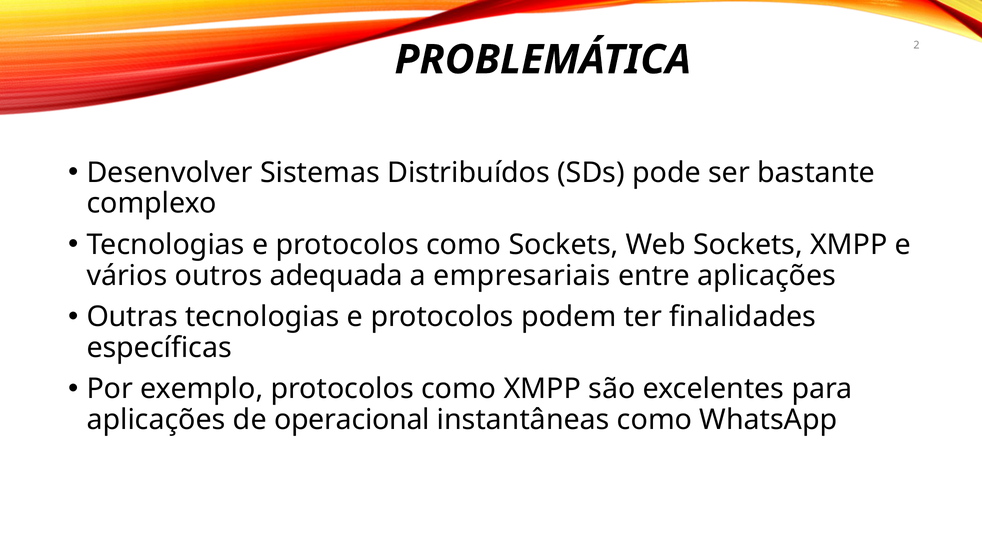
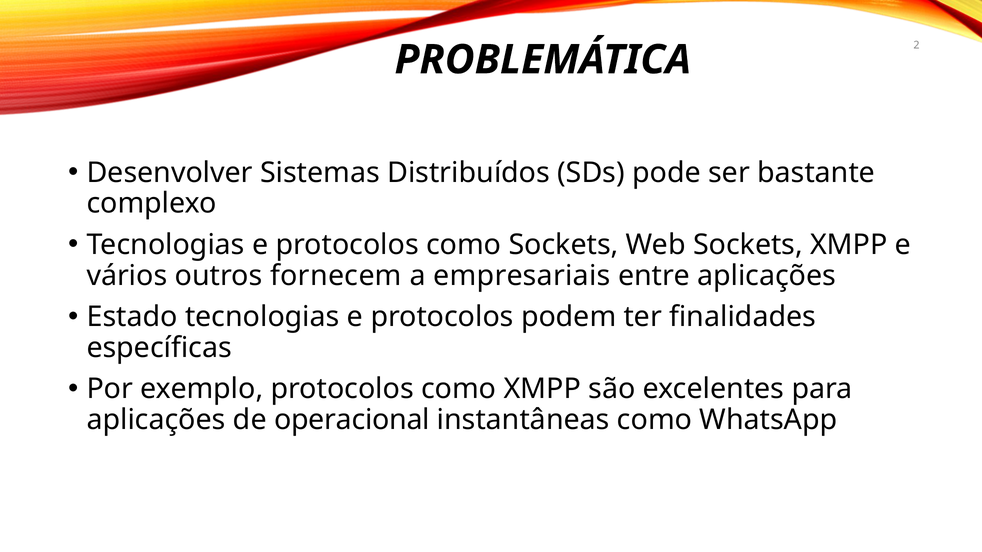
adequada: adequada -> fornecem
Outras: Outras -> Estado
